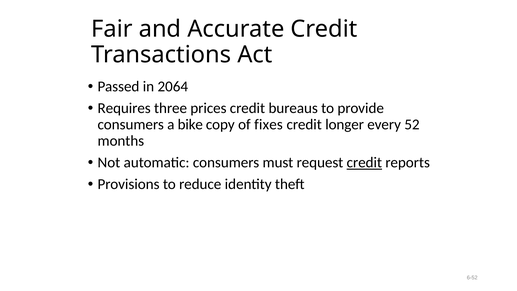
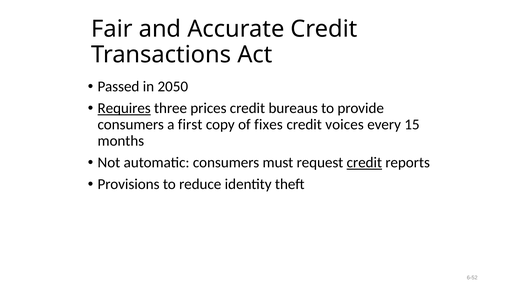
2064: 2064 -> 2050
Requires underline: none -> present
bike: bike -> first
longer: longer -> voices
52: 52 -> 15
